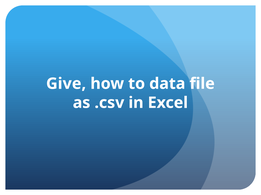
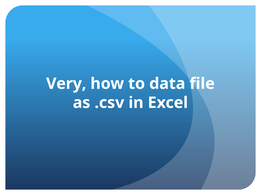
Give: Give -> Very
